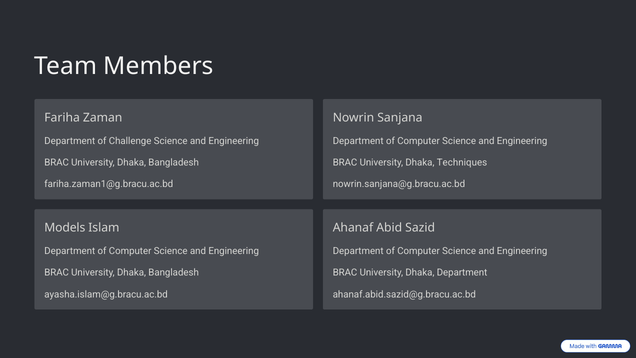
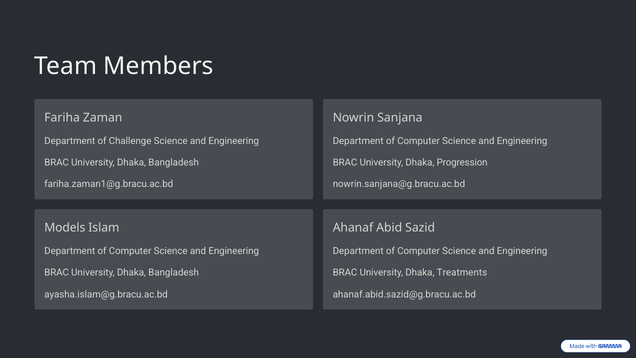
Techniques: Techniques -> Progression
Dhaka Department: Department -> Treatments
